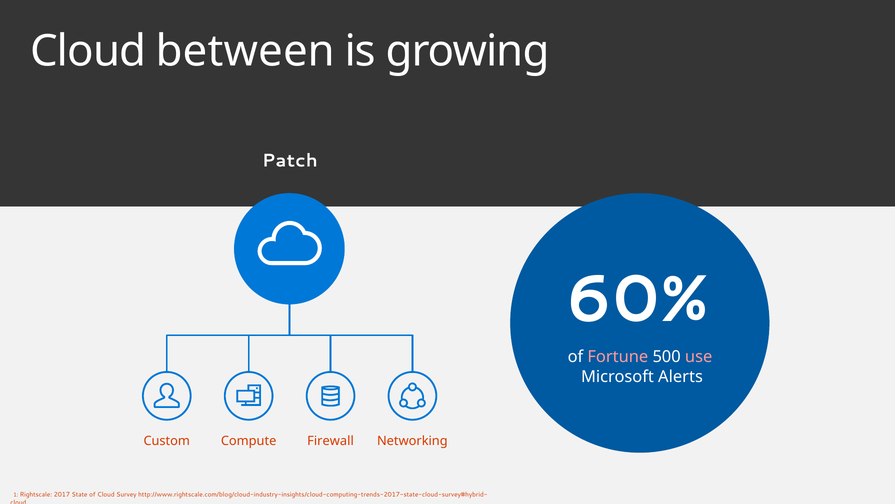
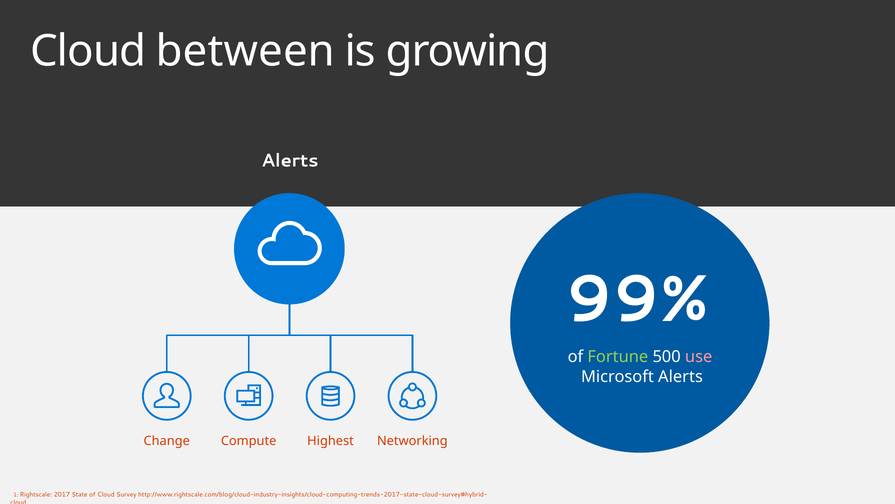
Patch at (290, 160): Patch -> Alerts
60%: 60% -> 99%
Fortune colour: pink -> light green
Custom: Custom -> Change
Firewall: Firewall -> Highest
